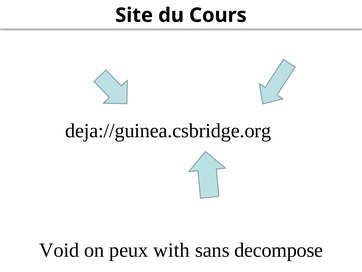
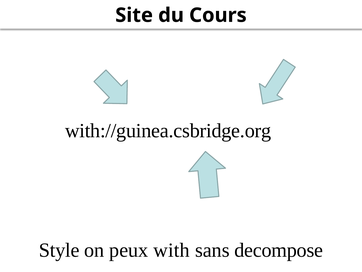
deja://guinea.csbridge.org: deja://guinea.csbridge.org -> with://guinea.csbridge.org
Void: Void -> Style
